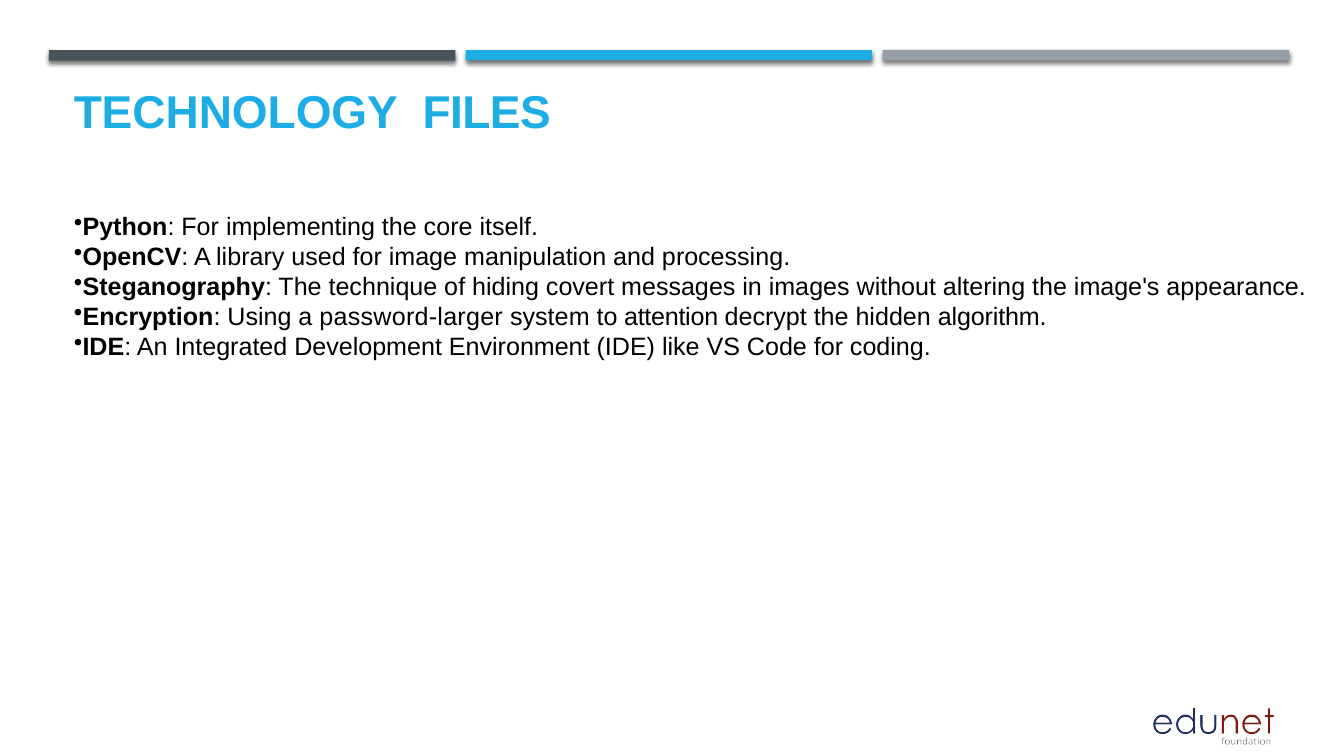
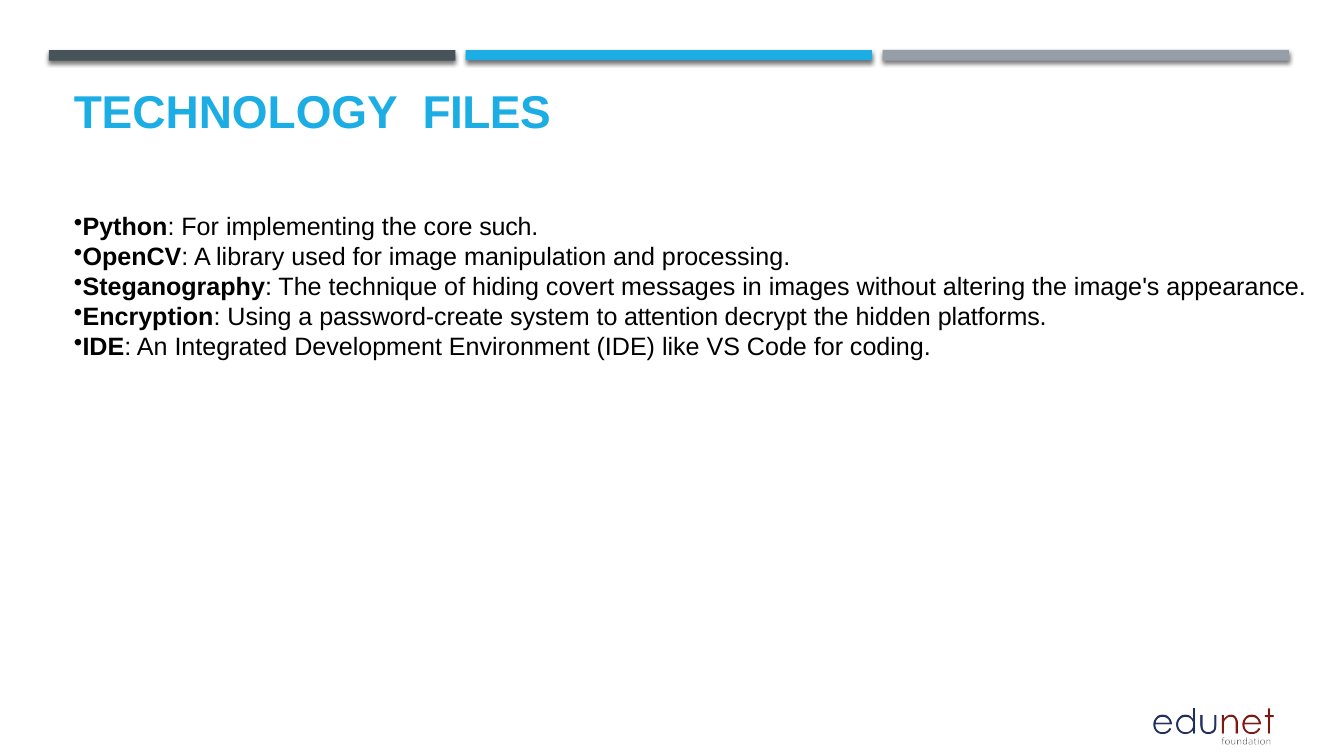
itself: itself -> such
password-larger: password-larger -> password-create
algorithm: algorithm -> platforms
